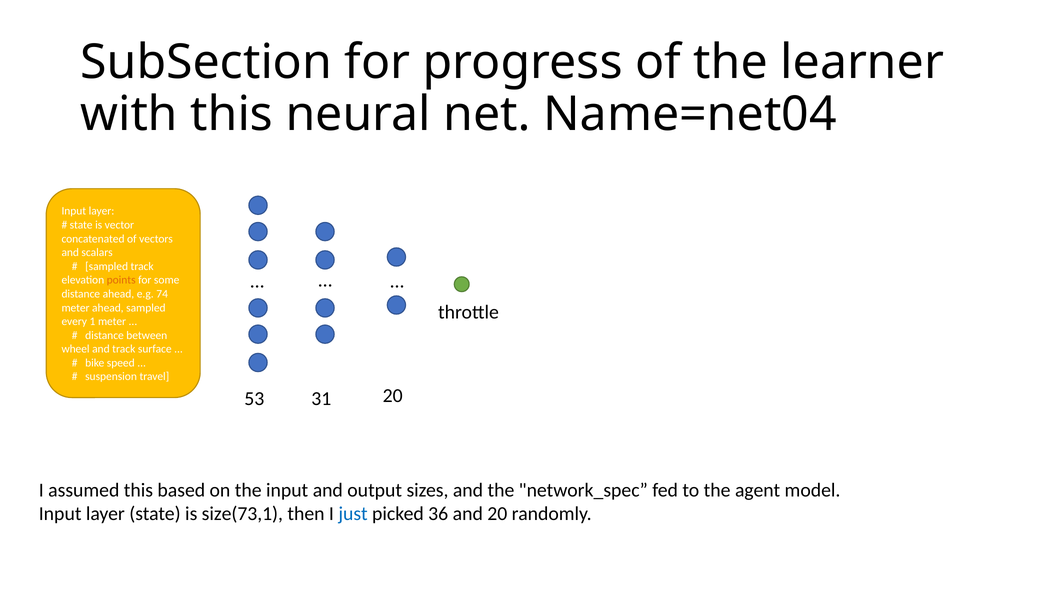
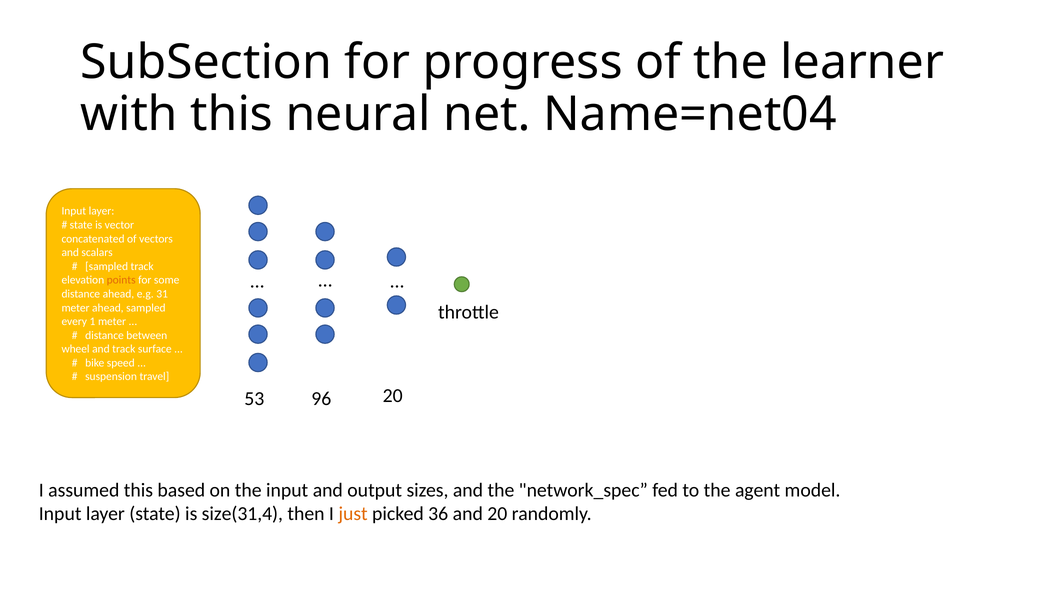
74: 74 -> 31
31: 31 -> 96
size(73,1: size(73,1 -> size(31,4
just colour: blue -> orange
